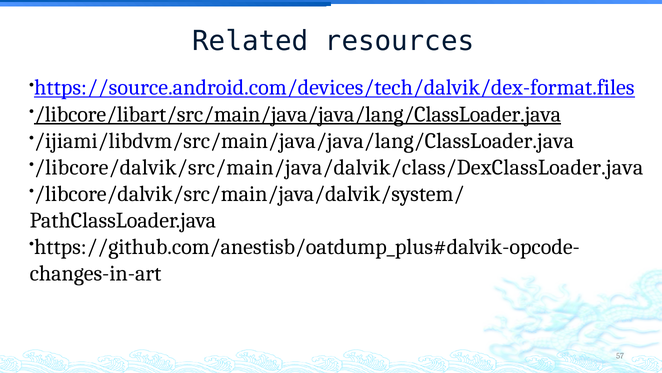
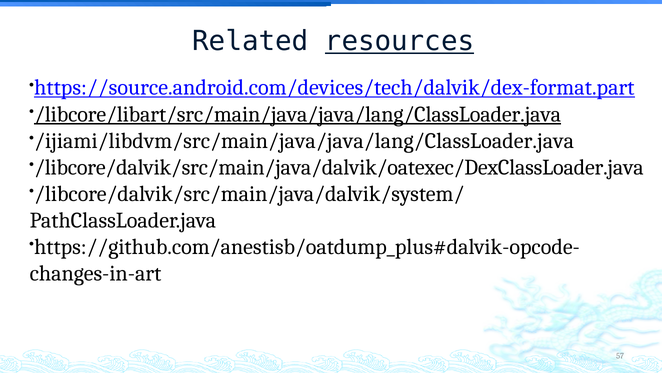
resources underline: none -> present
https://source.android.com/devices/tech/dalvik/dex-format.files: https://source.android.com/devices/tech/dalvik/dex-format.files -> https://source.android.com/devices/tech/dalvik/dex-format.part
/libcore/dalvik/src/main/java/dalvik/class/DexClassLoader.java: /libcore/dalvik/src/main/java/dalvik/class/DexClassLoader.java -> /libcore/dalvik/src/main/java/dalvik/oatexec/DexClassLoader.java
